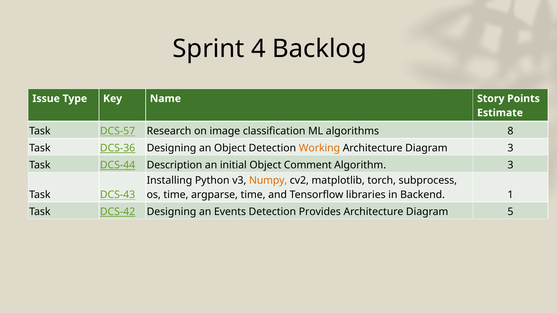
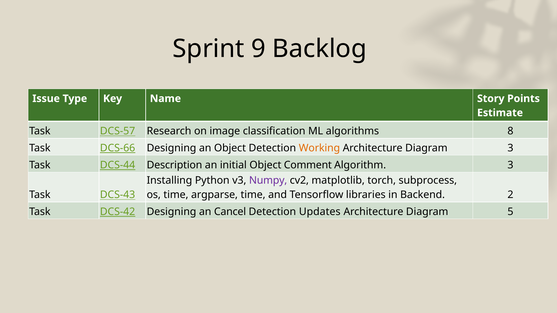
4: 4 -> 9
DCS-36: DCS-36 -> DCS-66
Numpy colour: orange -> purple
1: 1 -> 2
Events: Events -> Cancel
Provides: Provides -> Updates
